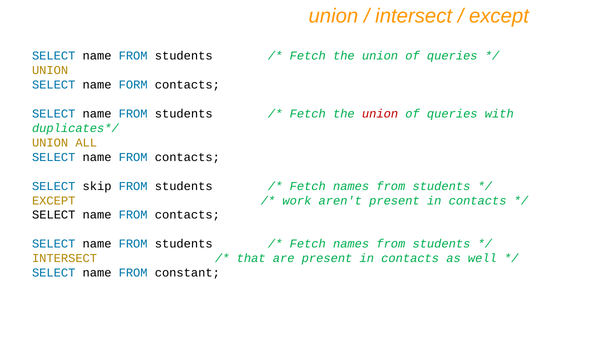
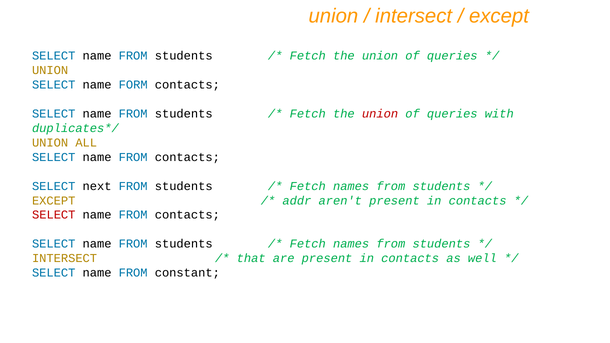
skip: skip -> next
work: work -> addr
SELECT at (54, 215) colour: black -> red
